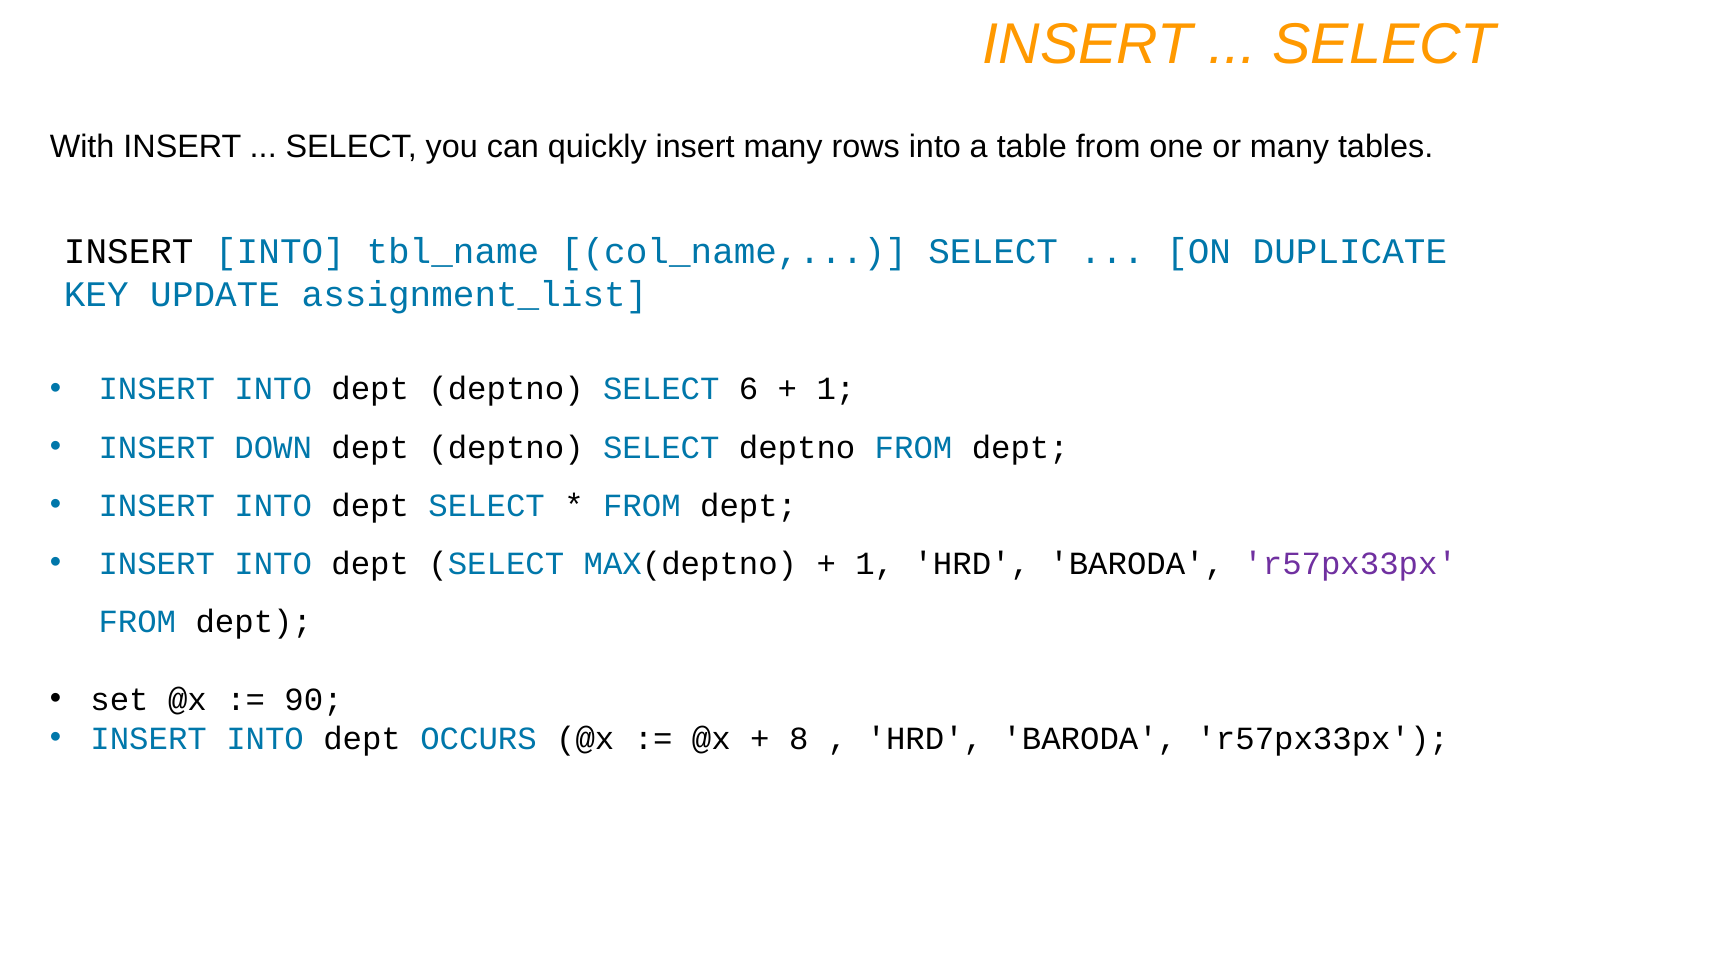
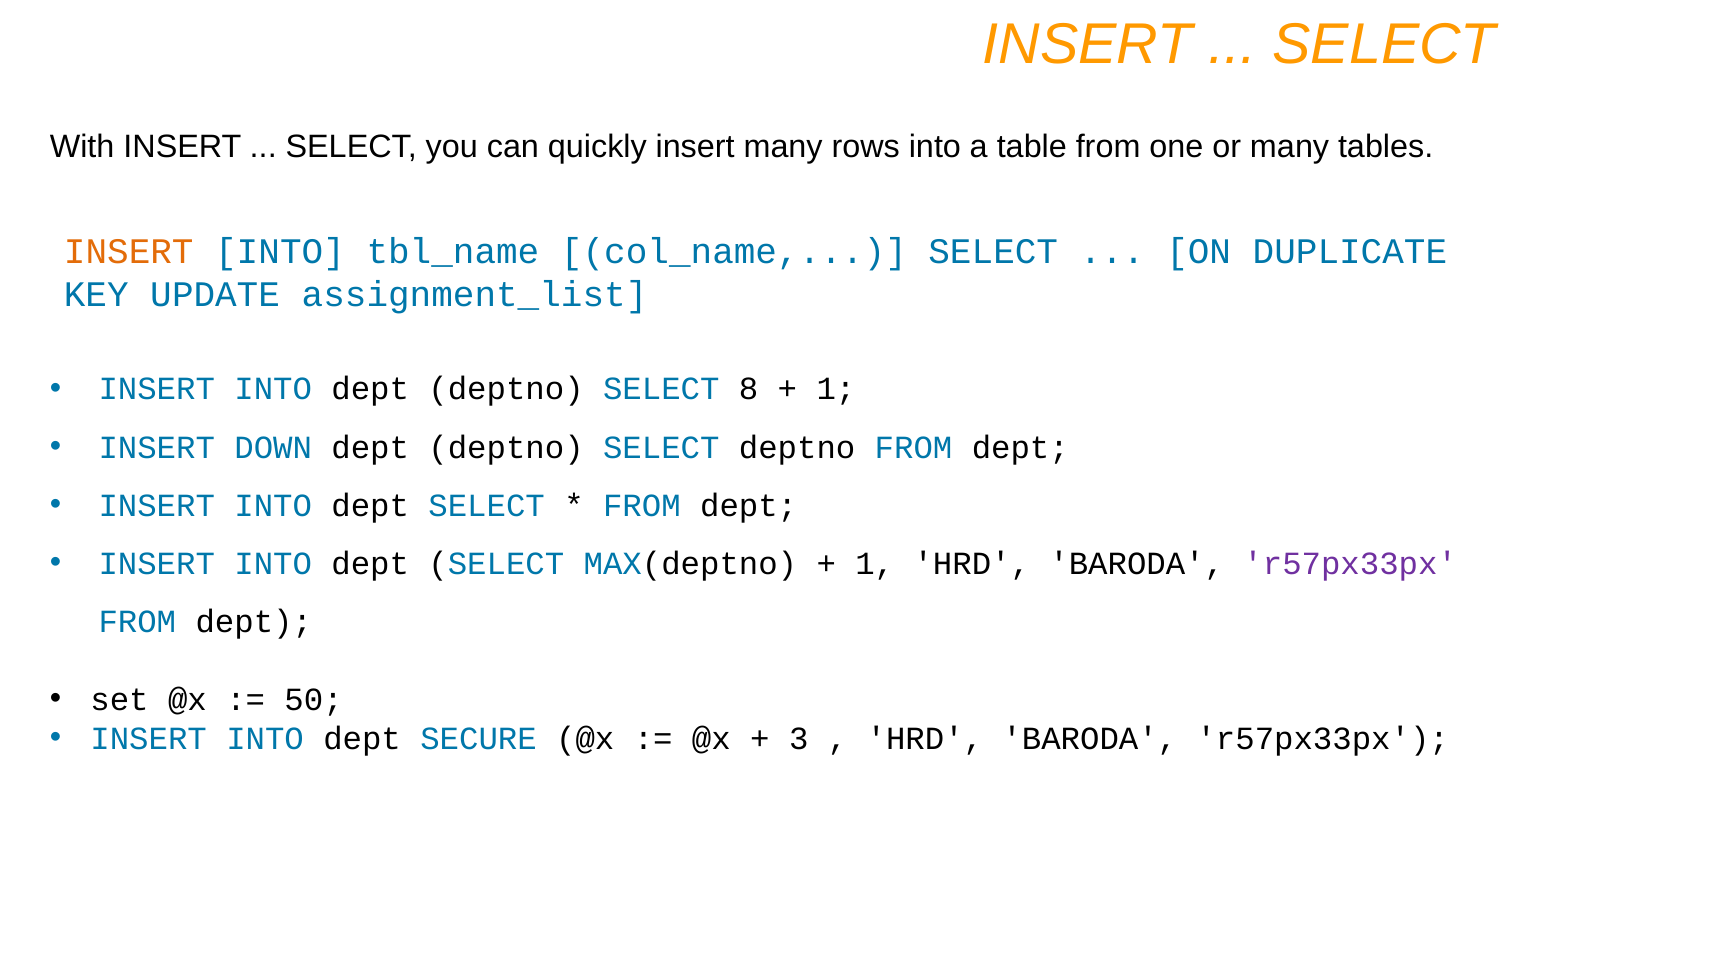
INSERT at (129, 252) colour: black -> orange
6: 6 -> 8
90: 90 -> 50
OCCURS: OCCURS -> SECURE
8: 8 -> 3
